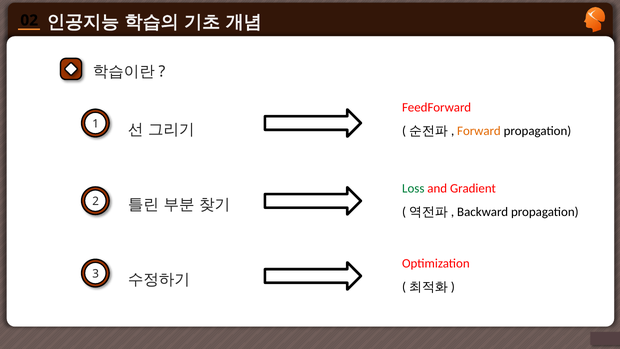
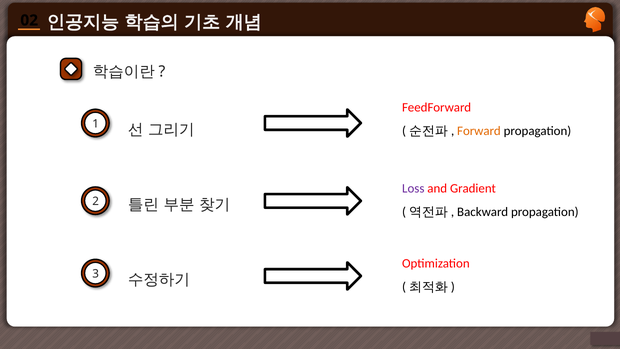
Loss colour: green -> purple
